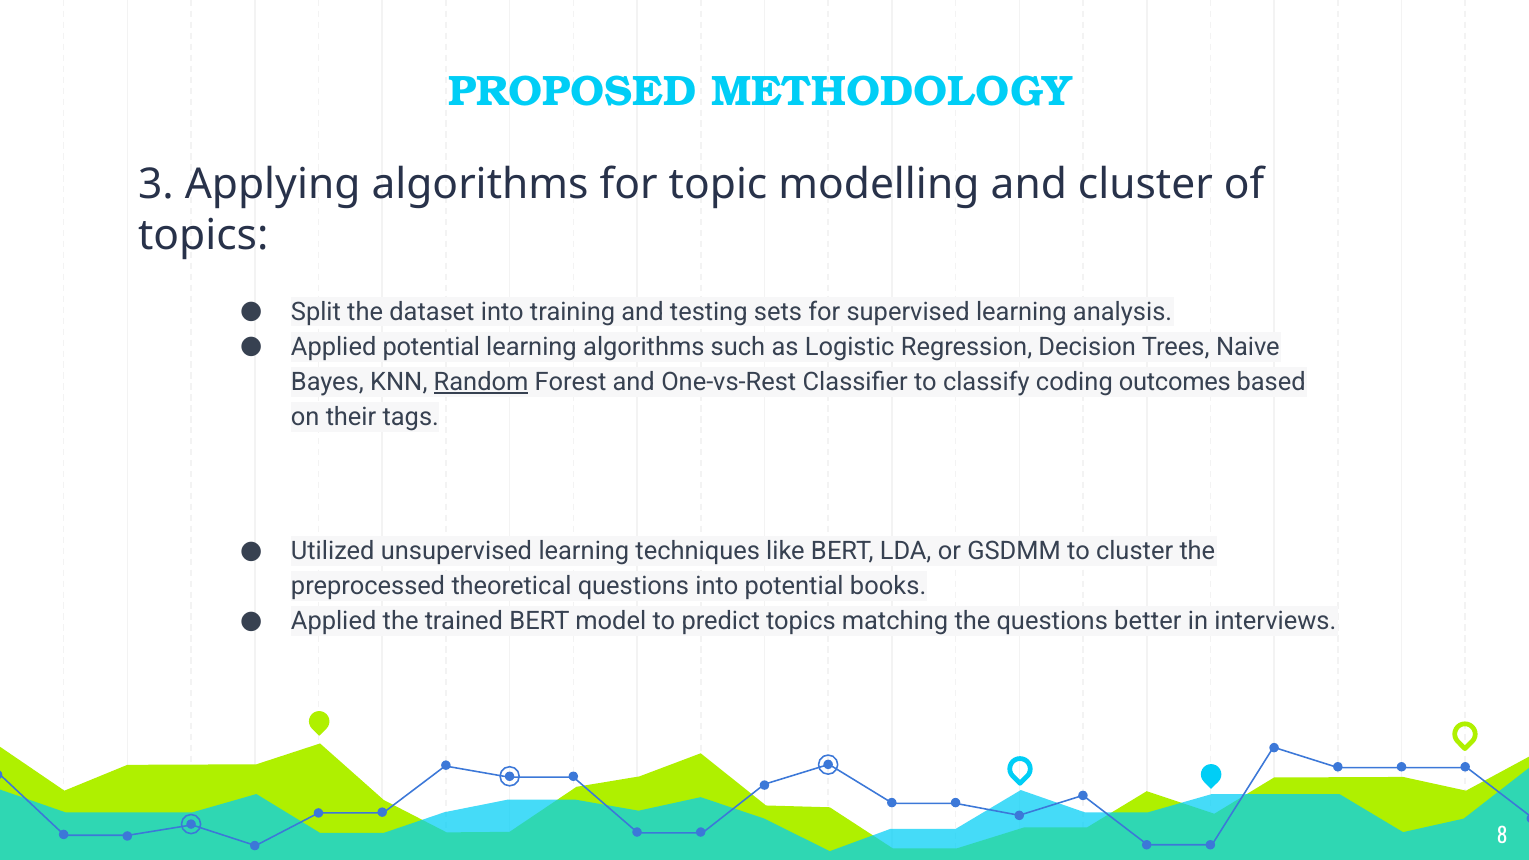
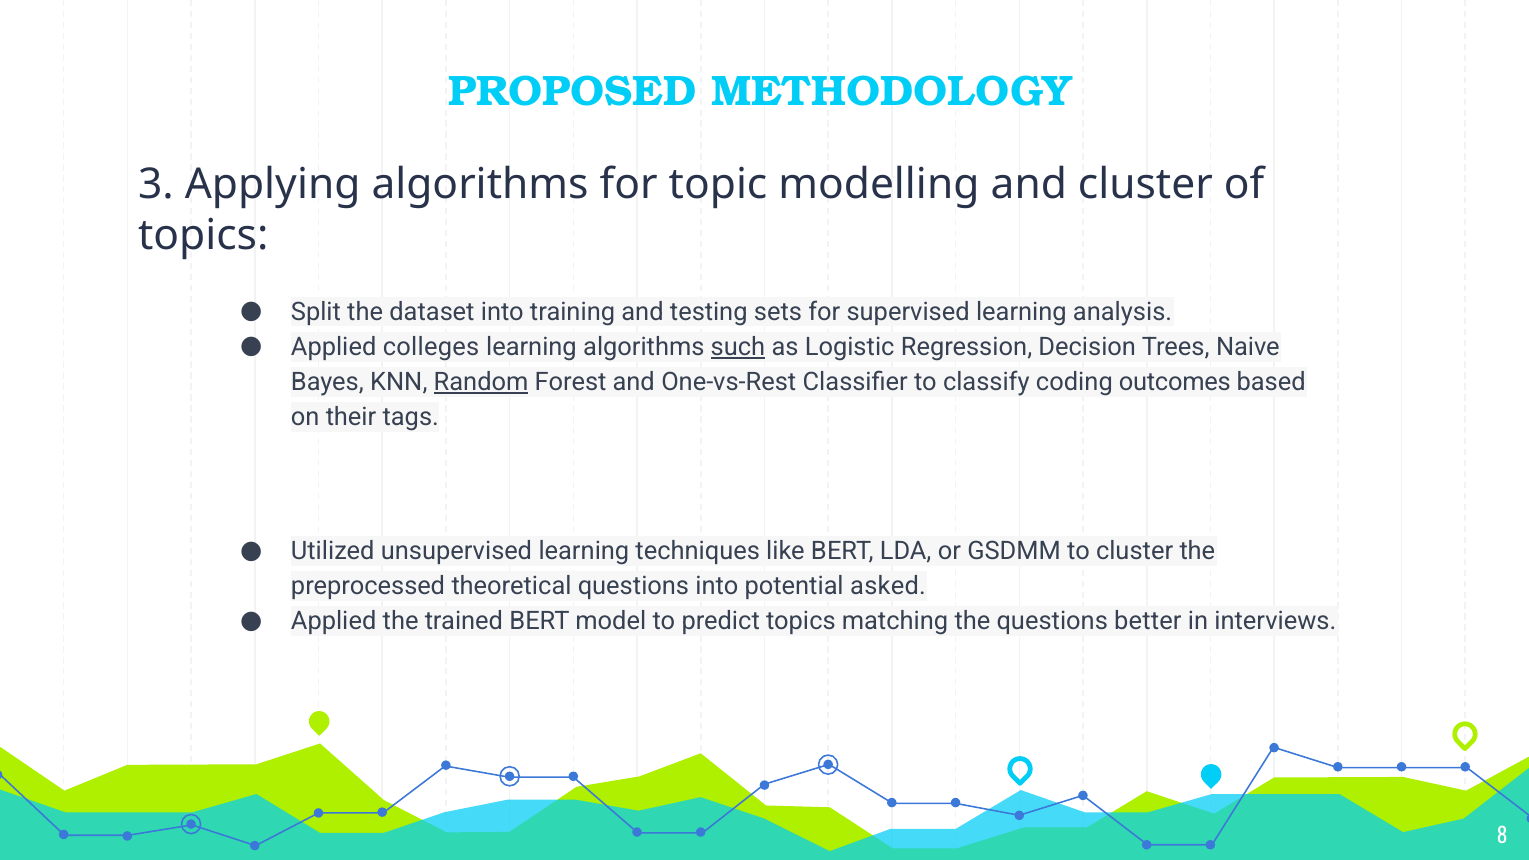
Applied potential: potential -> colleges
such underline: none -> present
books: books -> asked
